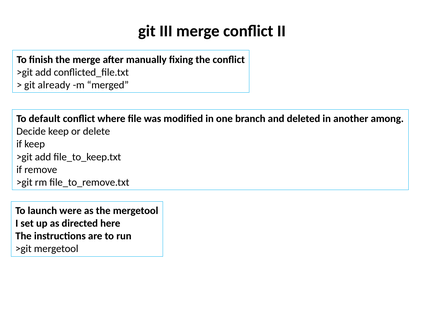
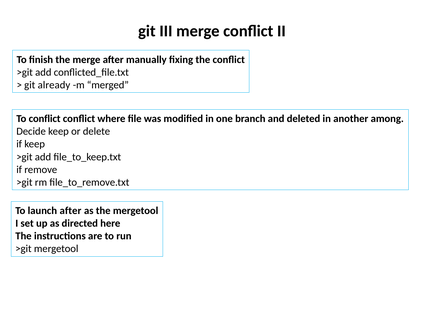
To default: default -> conflict
launch were: were -> after
